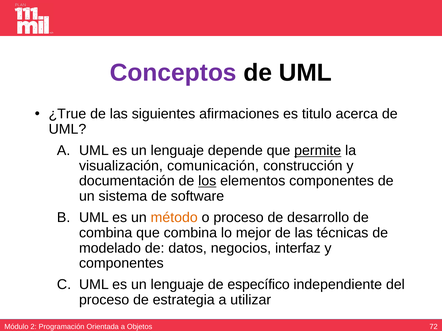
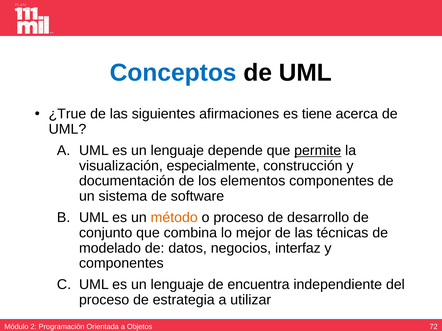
Conceptos colour: purple -> blue
titulo: titulo -> tiene
comunicación: comunicación -> especialmente
los underline: present -> none
combina at (106, 233): combina -> conjunto
específico: específico -> encuentra
